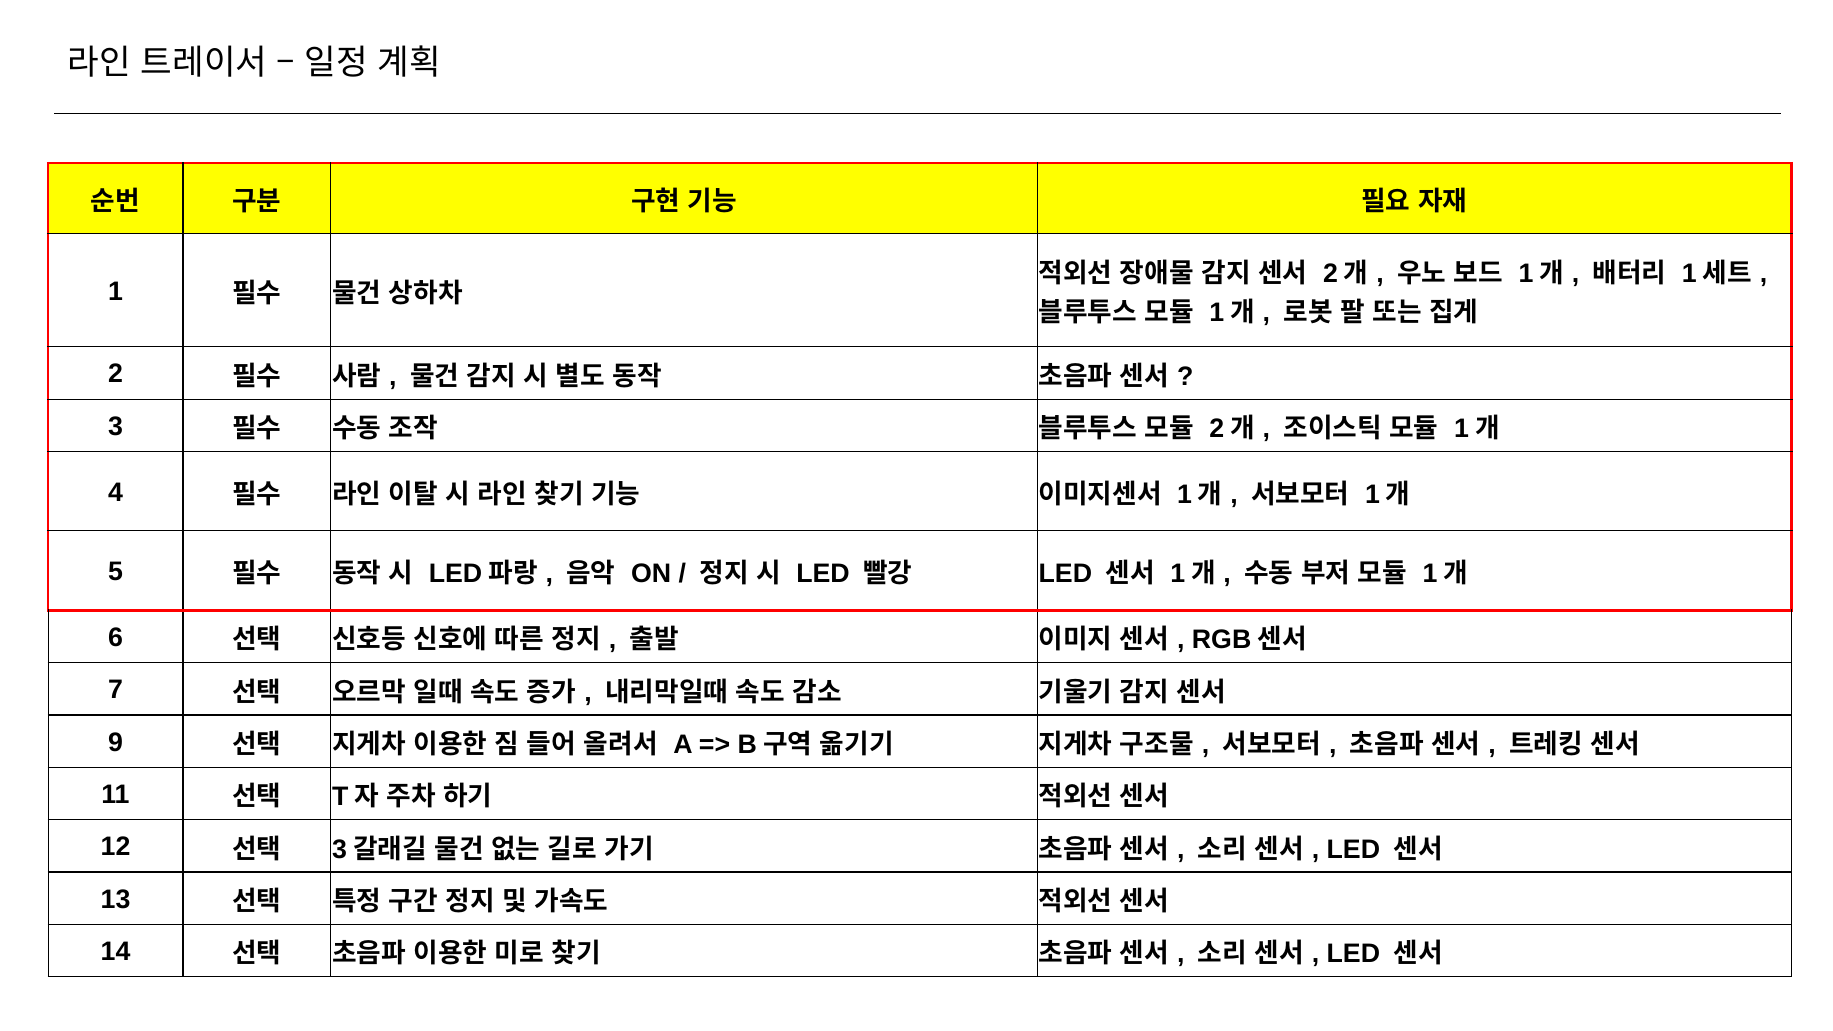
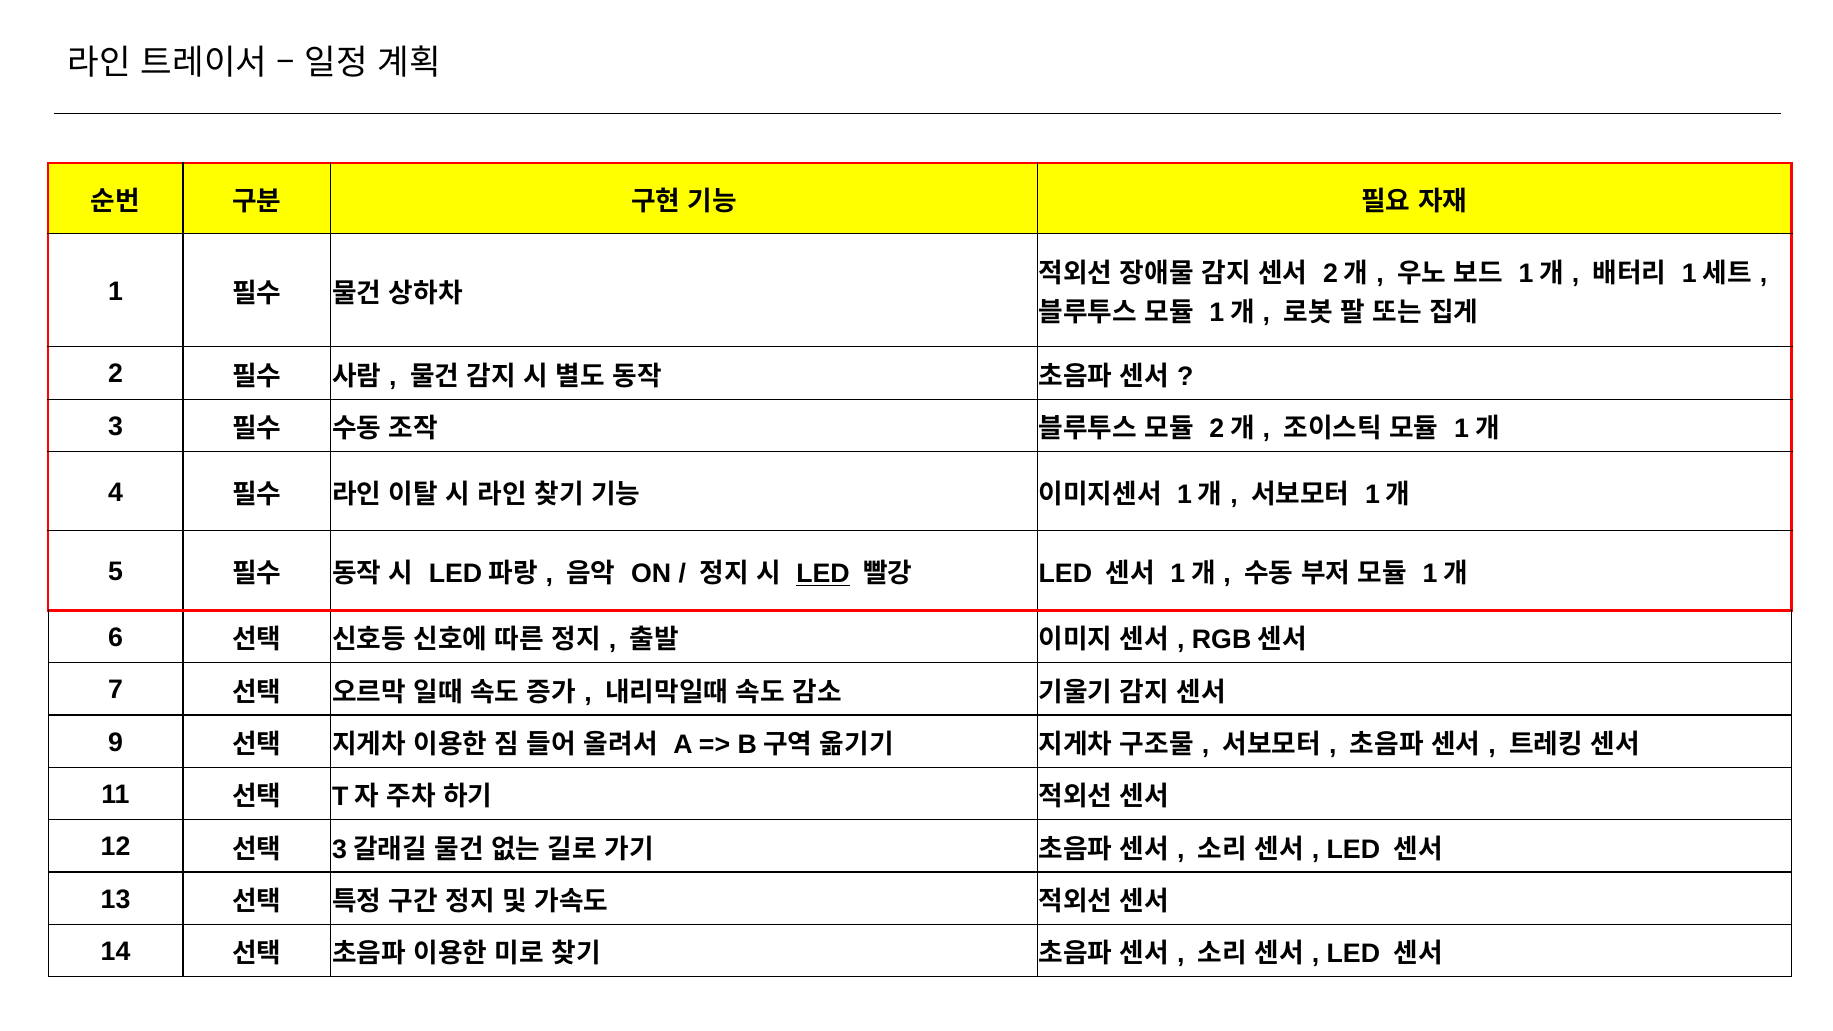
LED at (823, 574) underline: none -> present
